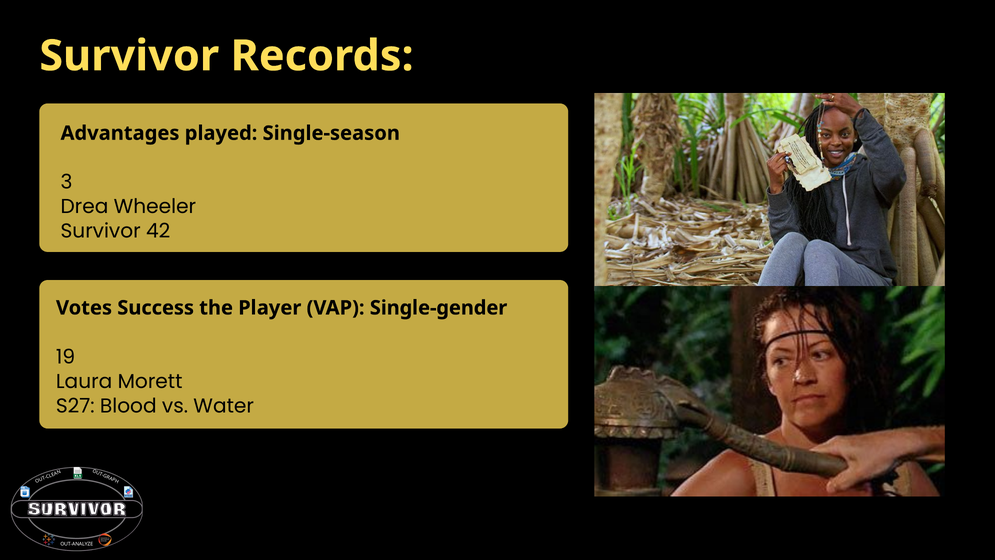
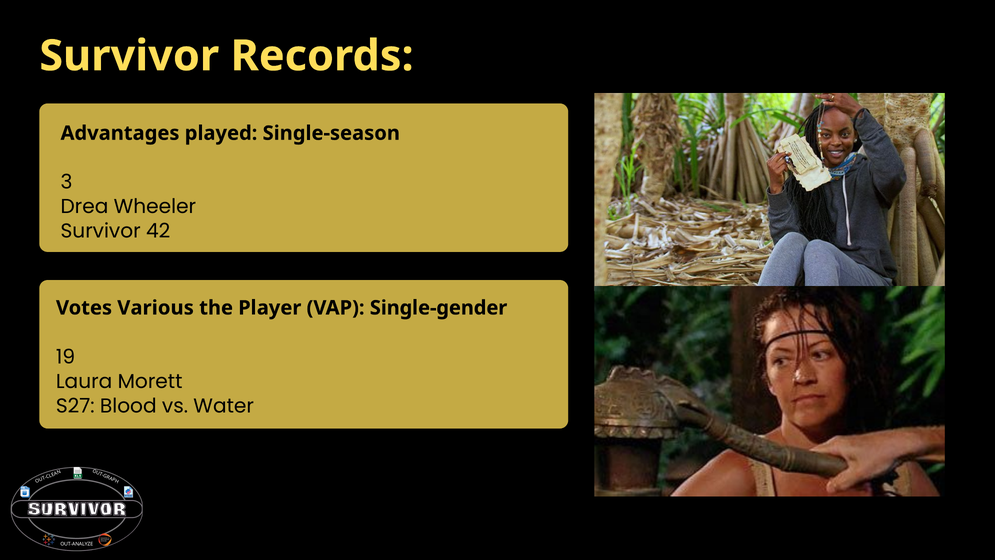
Success: Success -> Various
